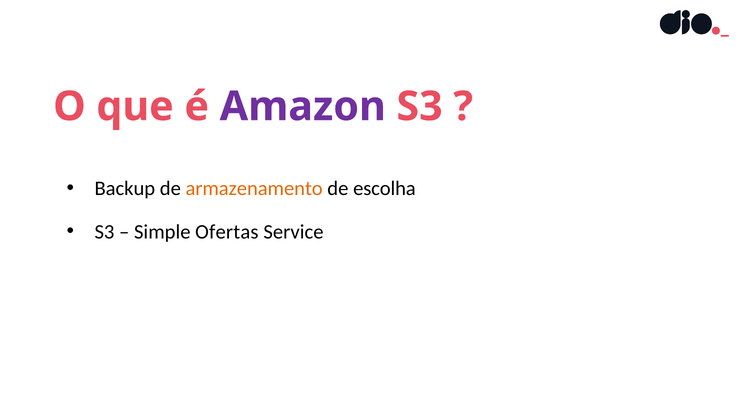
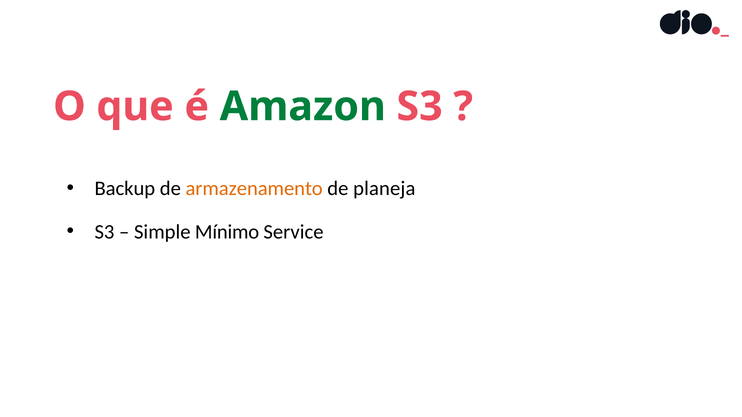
Amazon colour: purple -> green
escolha: escolha -> planeja
Ofertas: Ofertas -> Mínimo
